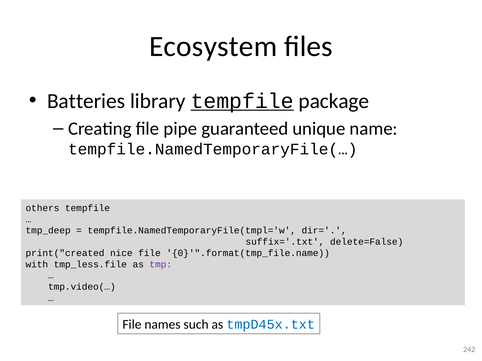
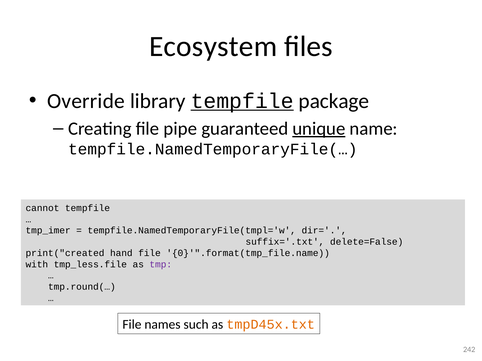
Batteries: Batteries -> Override
unique underline: none -> present
others: others -> cannot
tmp_deep: tmp_deep -> tmp_imer
nice: nice -> hand
tmp.video(…: tmp.video(… -> tmp.round(…
tmpD45x.txt colour: blue -> orange
